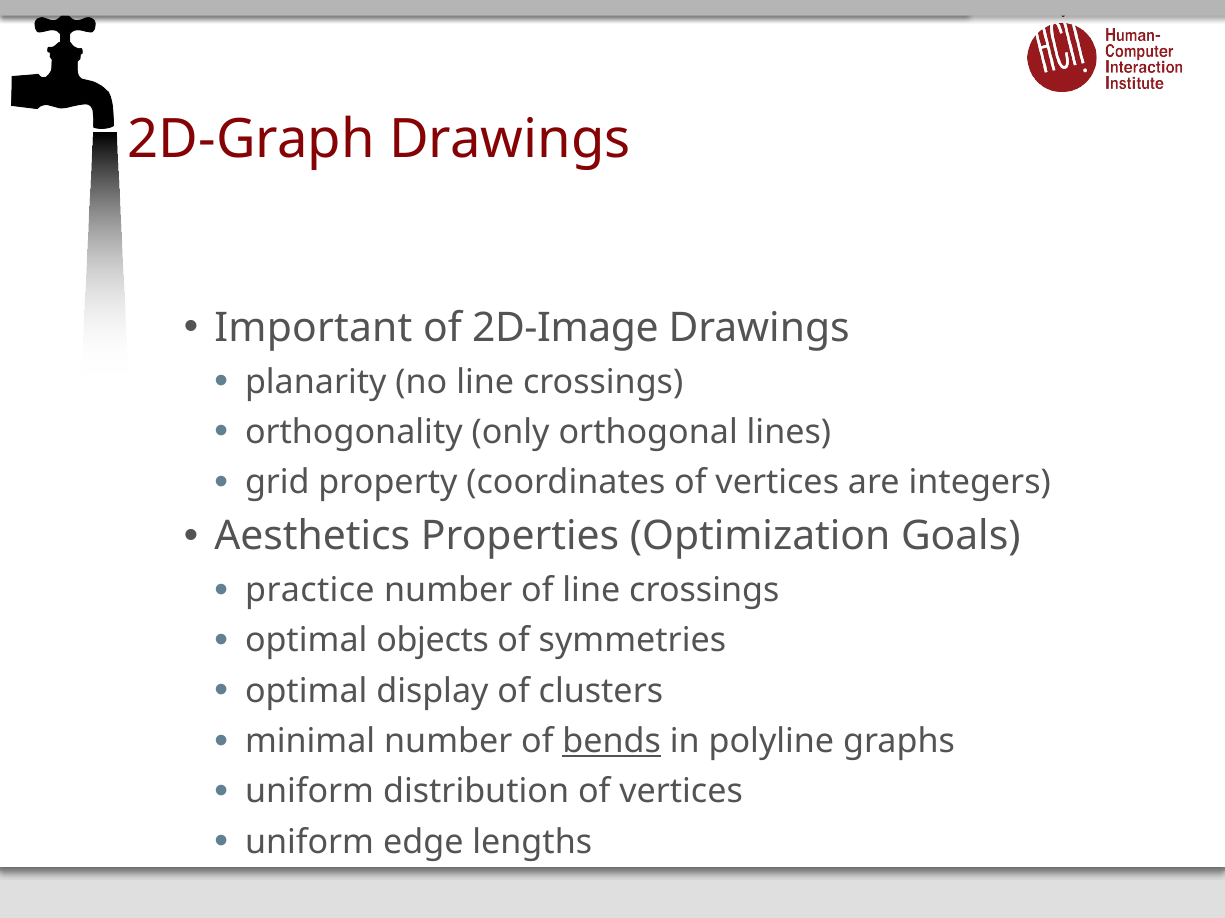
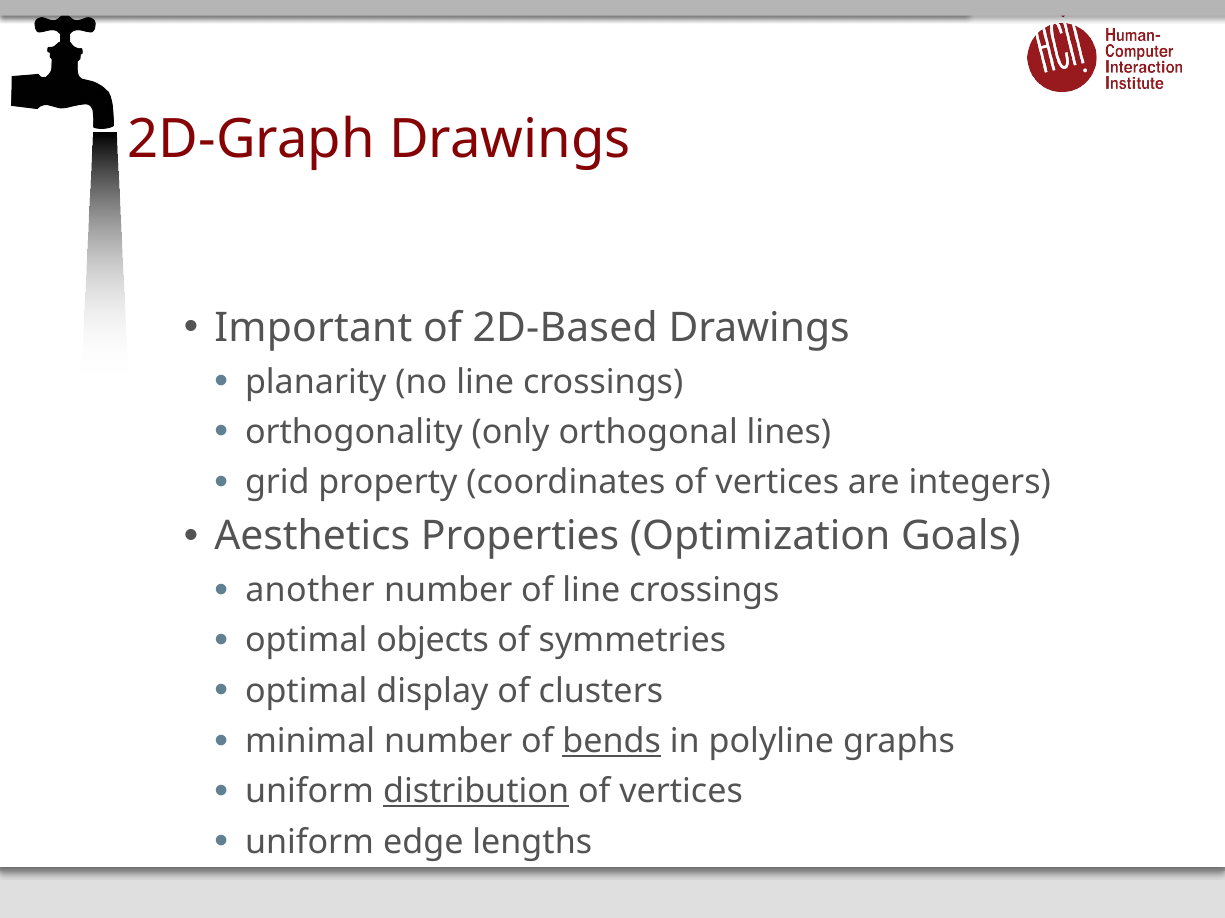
2D-Image: 2D-Image -> 2D-Based
practice: practice -> another
distribution underline: none -> present
